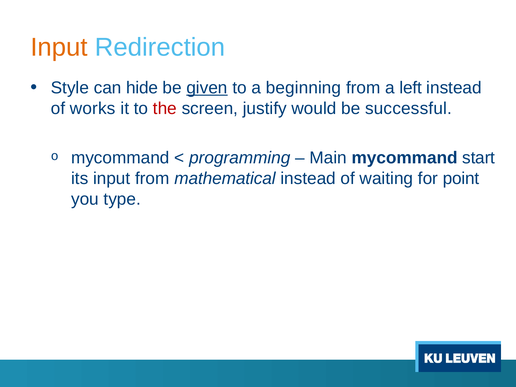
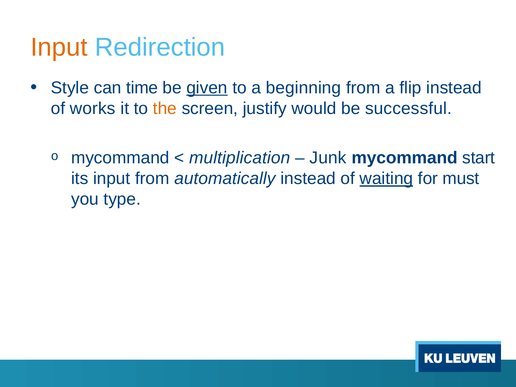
hide: hide -> time
left: left -> flip
the colour: red -> orange
programming: programming -> multiplication
Main: Main -> Junk
mathematical: mathematical -> automatically
waiting underline: none -> present
point: point -> must
